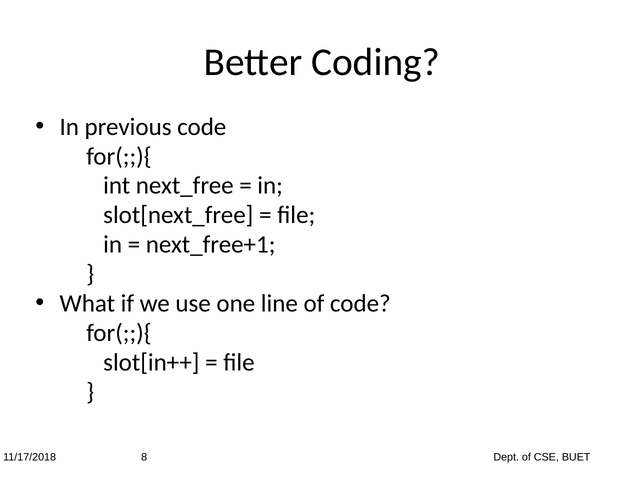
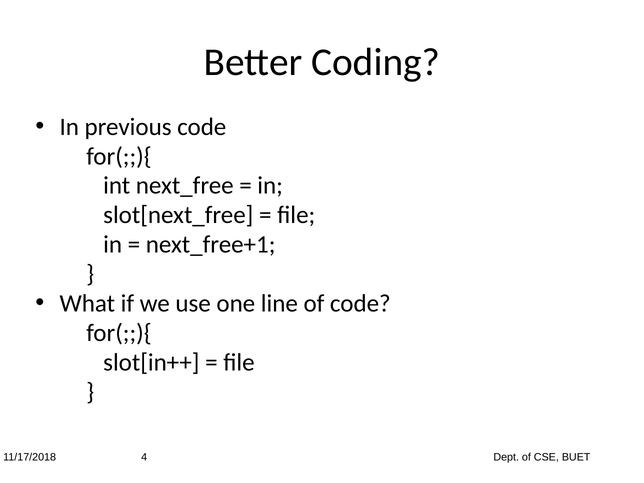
8: 8 -> 4
